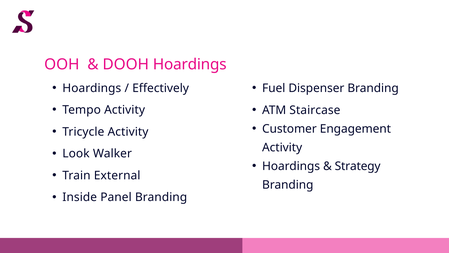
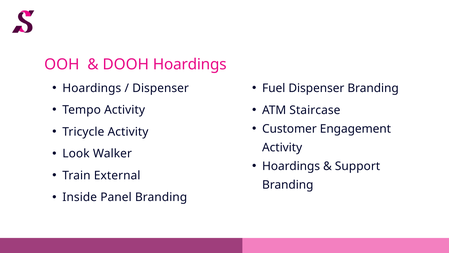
Effectively at (161, 88): Effectively -> Dispenser
Strategy: Strategy -> Support
